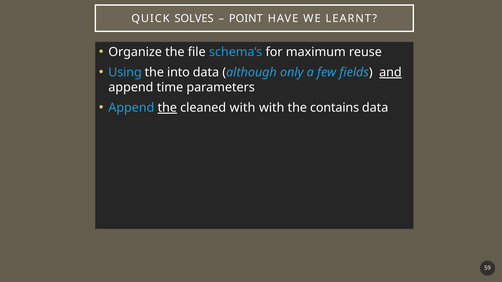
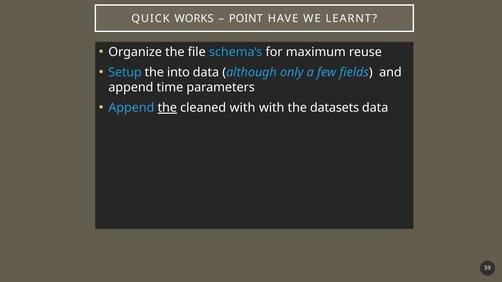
SOLVES: SOLVES -> WORKS
Using: Using -> Setup
and underline: present -> none
contains: contains -> datasets
